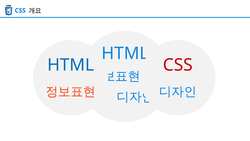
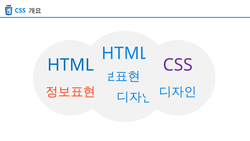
CSS at (178, 65) colour: red -> purple
